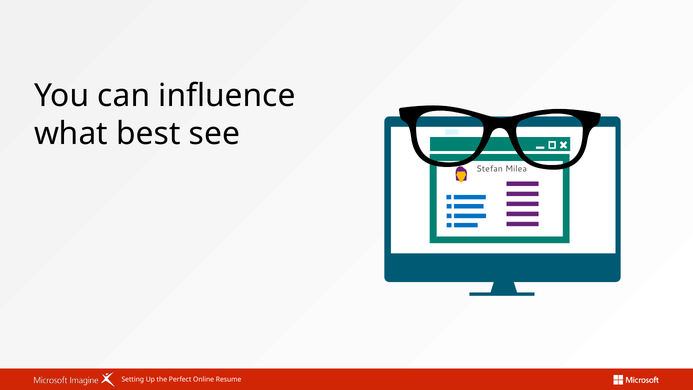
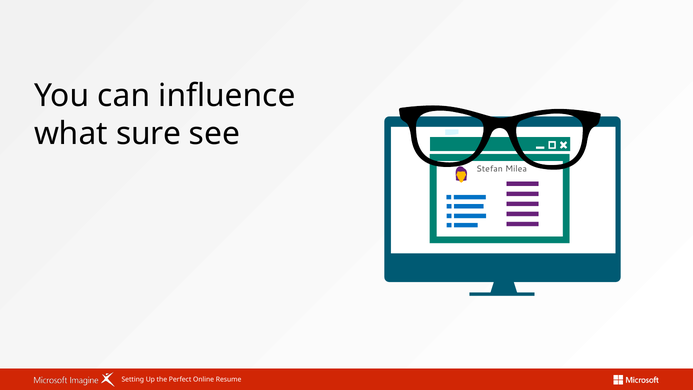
best: best -> sure
